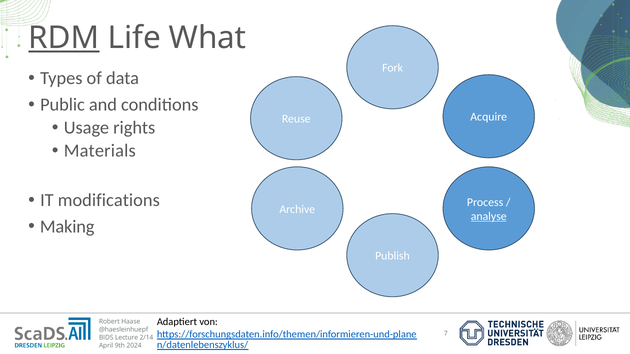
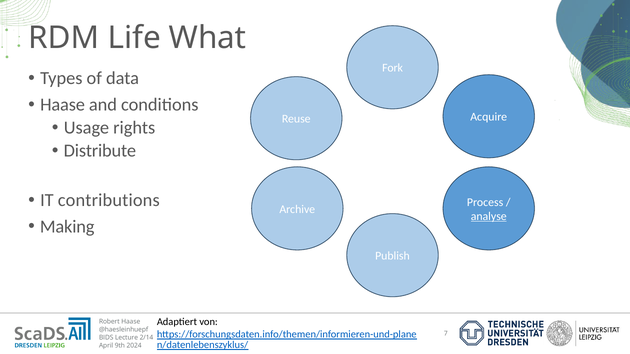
RDM underline: present -> none
Public at (63, 105): Public -> Haase
Materials: Materials -> Distribute
modifications: modifications -> contributions
